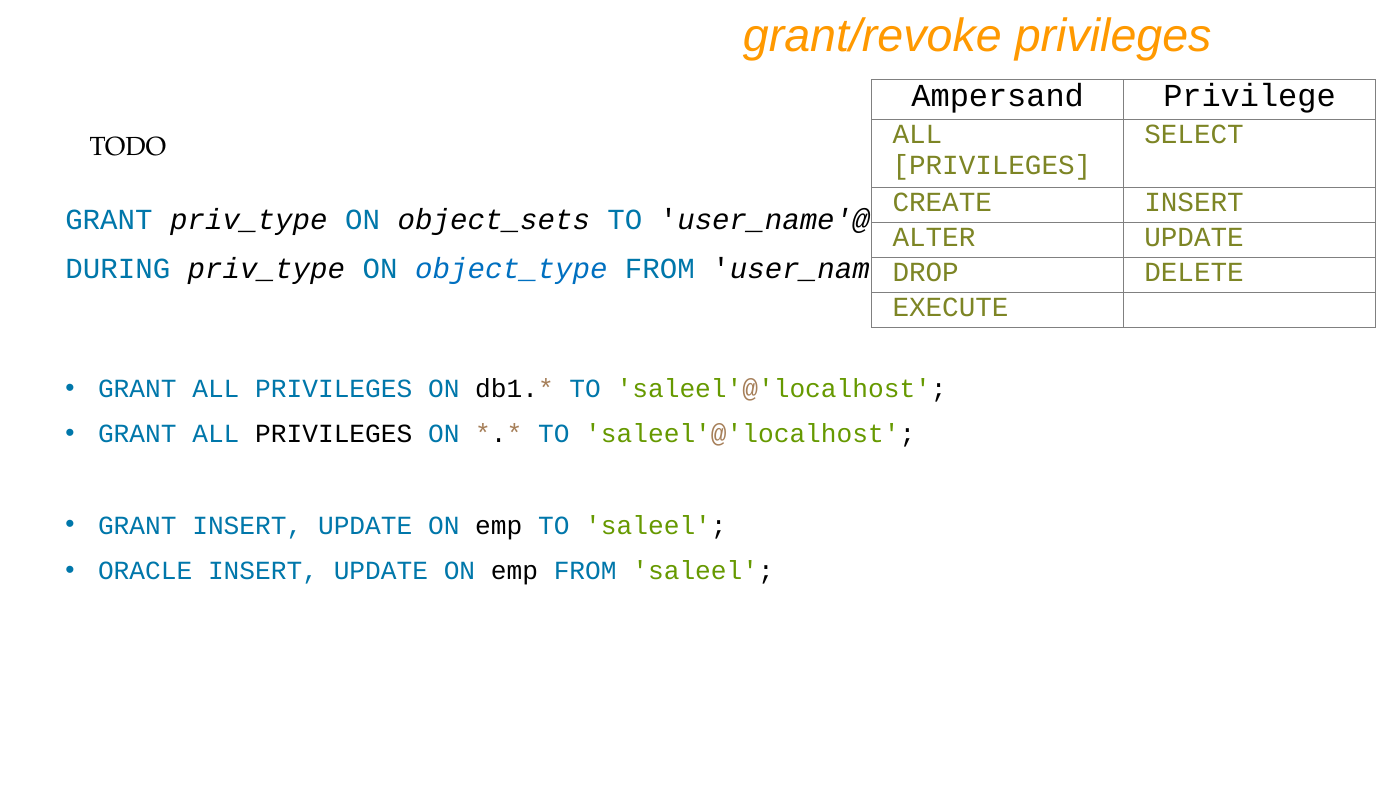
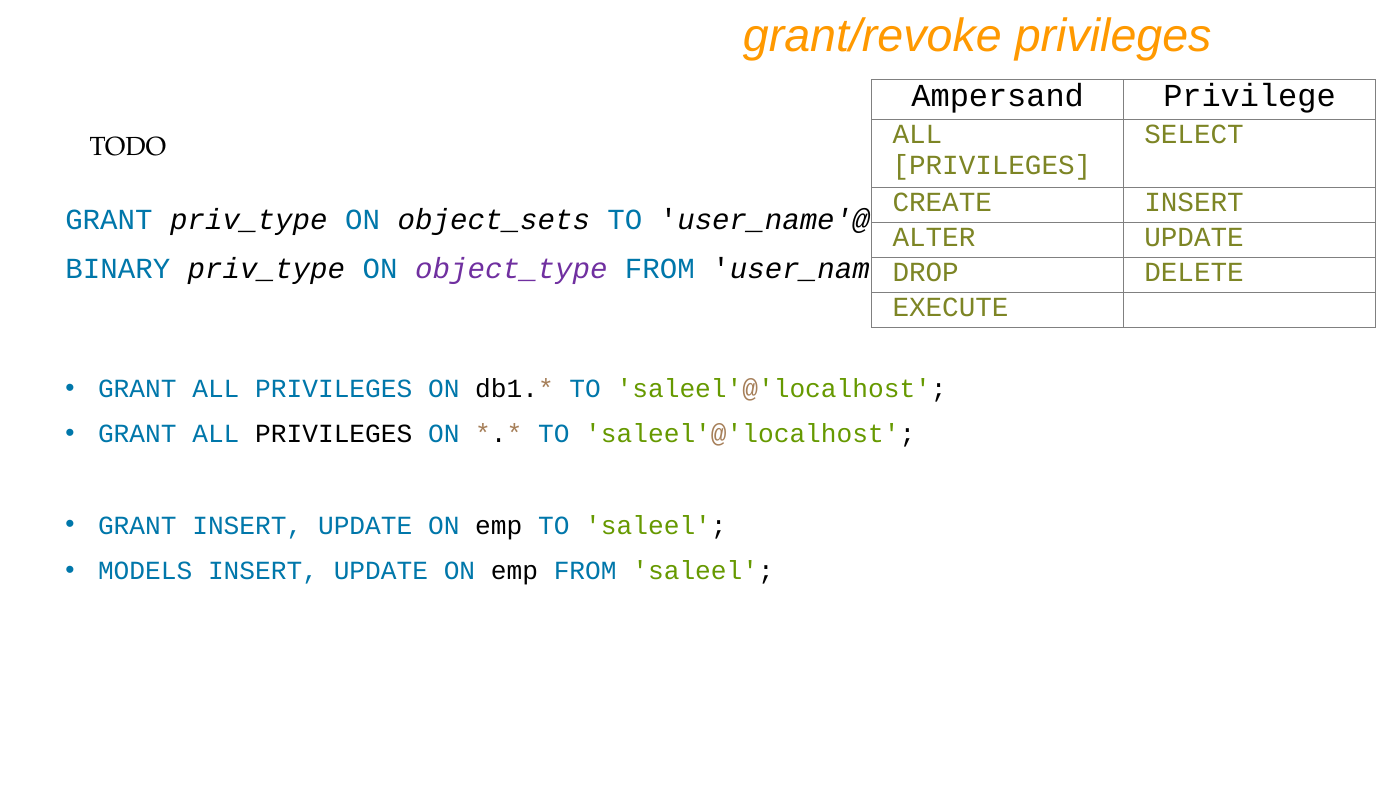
DURING: DURING -> BINARY
object_type colour: blue -> purple
ORACLE: ORACLE -> MODELS
